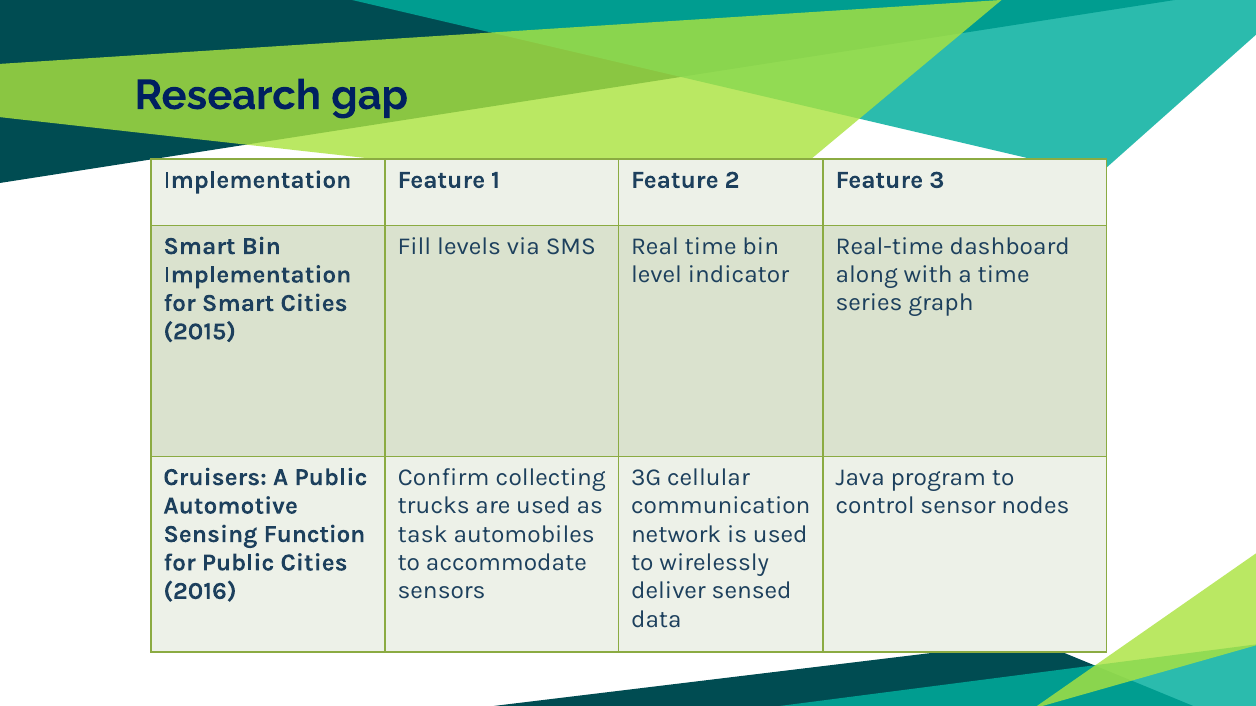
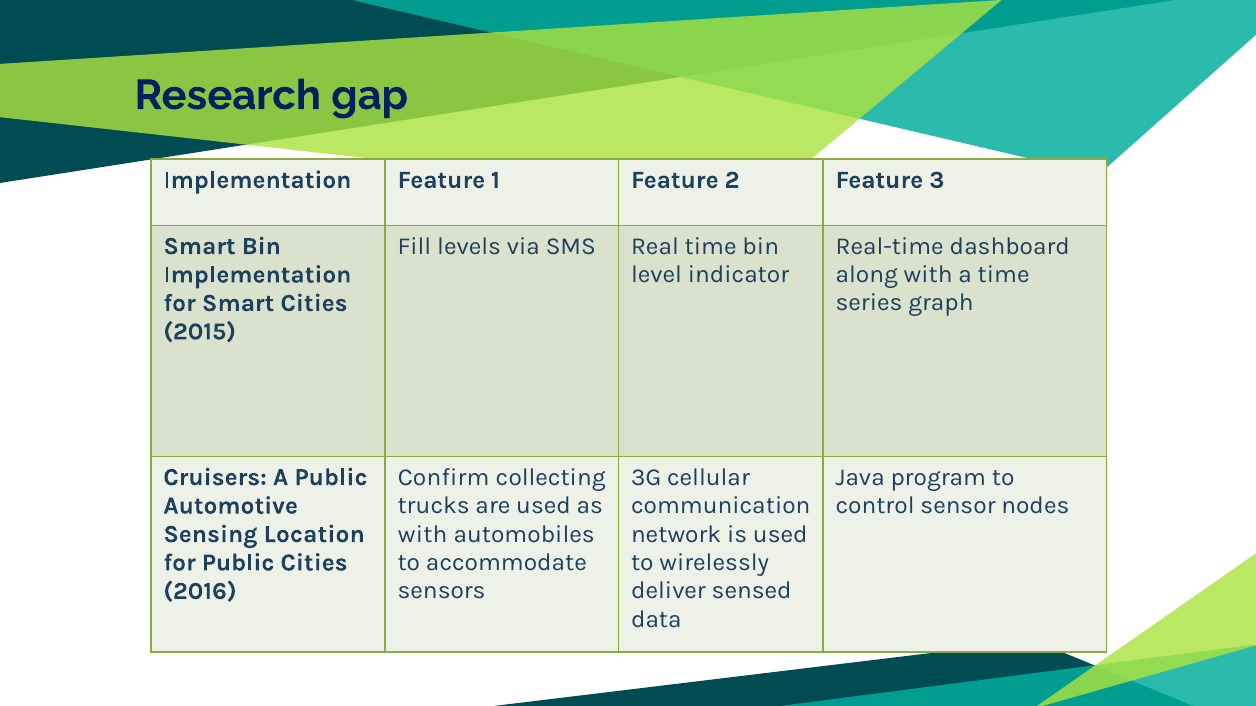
Function: Function -> Location
task at (423, 534): task -> with
